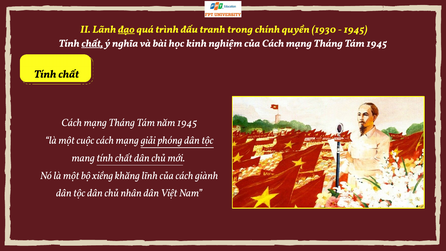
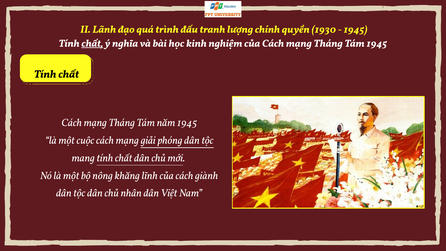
đạo underline: present -> none
trong: trong -> lượng
xiềng: xiềng -> nông
